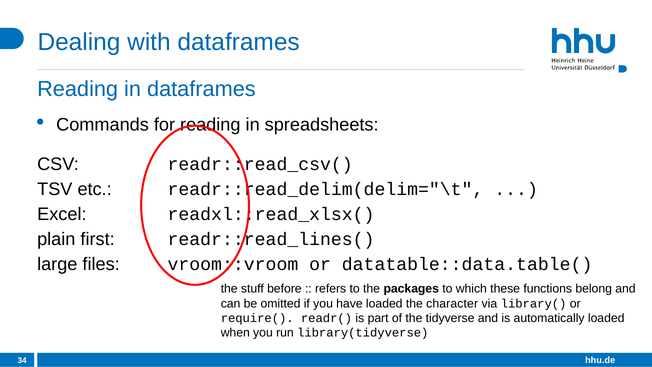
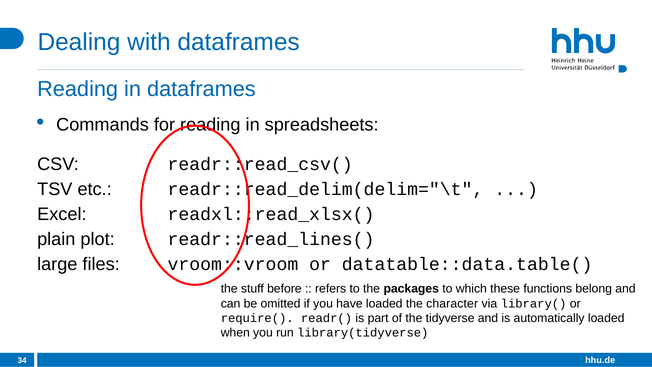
first: first -> plot
